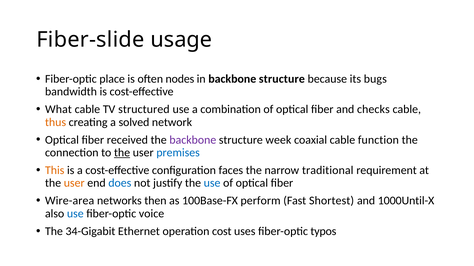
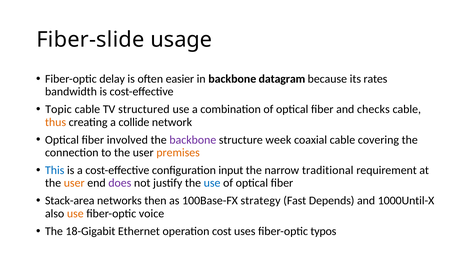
place: place -> delay
nodes: nodes -> easier
in backbone structure: structure -> datagram
bugs: bugs -> rates
What: What -> Topic
solved: solved -> collide
received: received -> involved
function: function -> covering
the at (122, 153) underline: present -> none
premises colour: blue -> orange
This colour: orange -> blue
faces: faces -> input
does colour: blue -> purple
Wire-area: Wire-area -> Stack-area
perform: perform -> strategy
Shortest: Shortest -> Depends
use at (75, 214) colour: blue -> orange
34-Gigabit: 34-Gigabit -> 18-Gigabit
